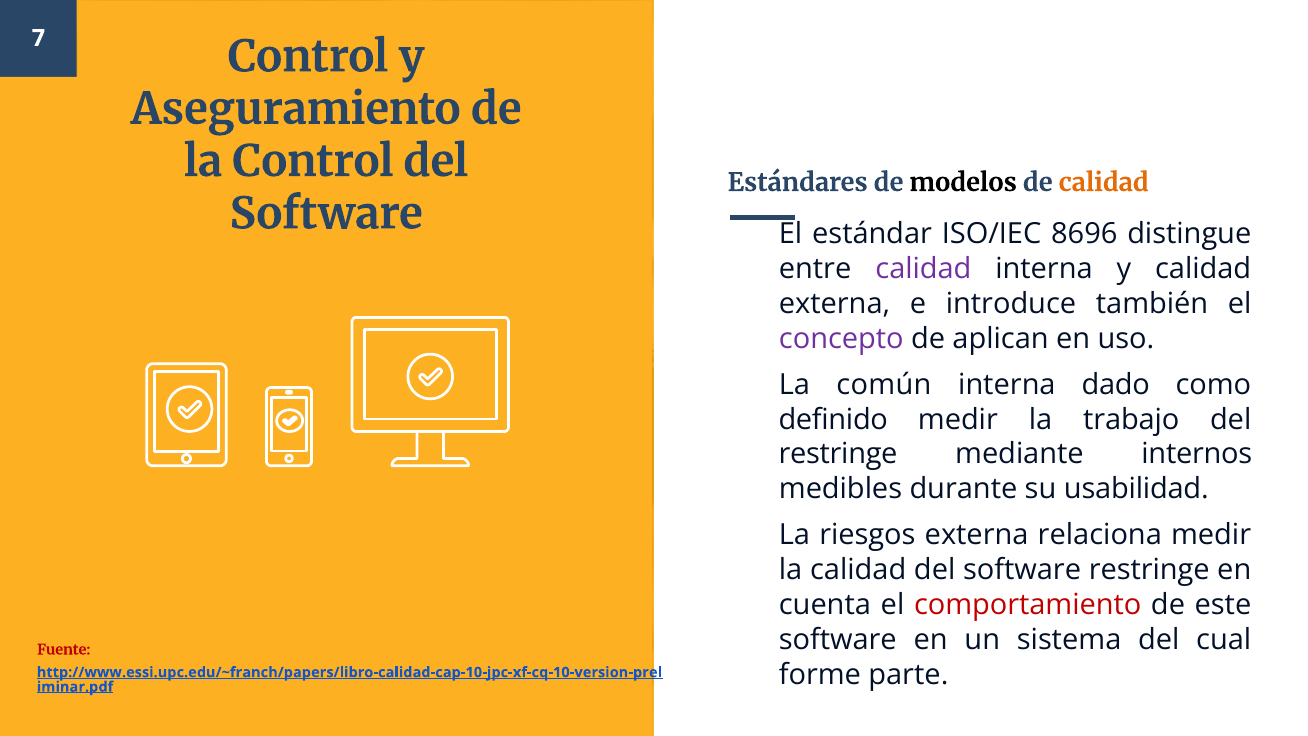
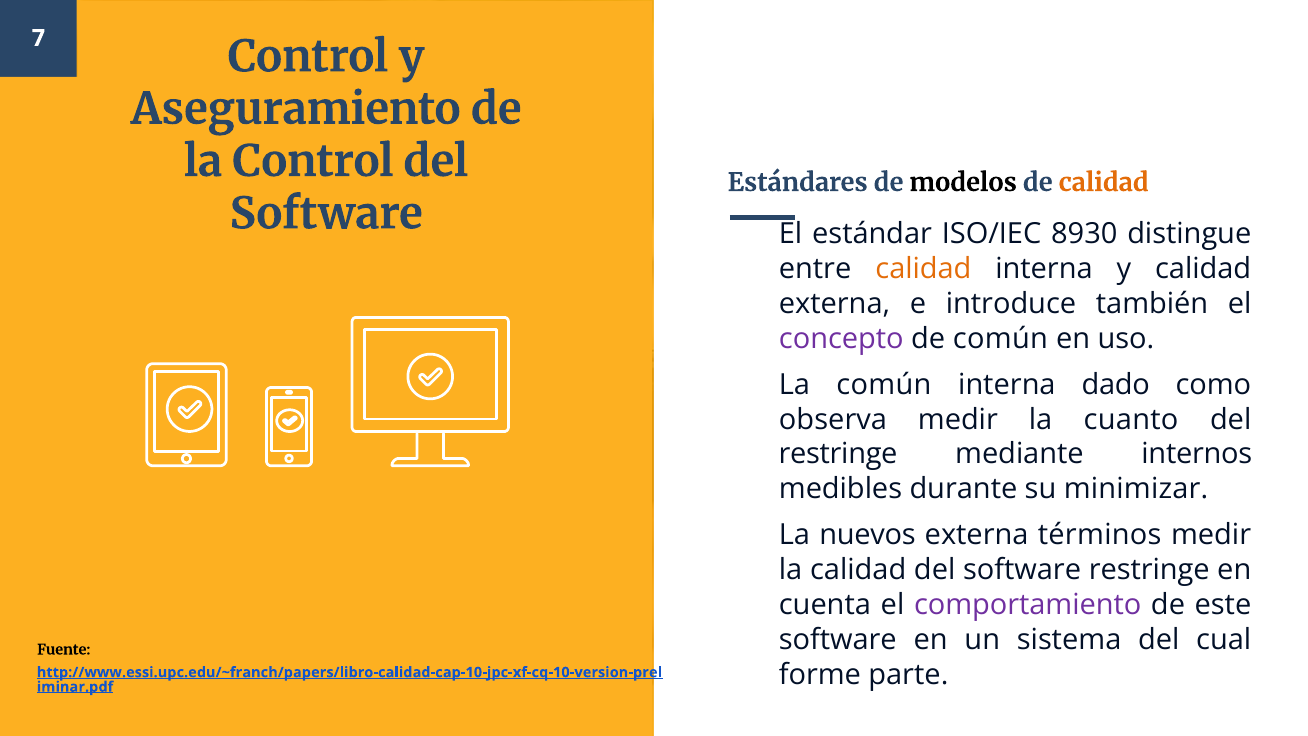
8696: 8696 -> 8930
calidad at (923, 269) colour: purple -> orange
de aplican: aplican -> común
definido: definido -> observa
trabajo: trabajo -> cuanto
usabilidad: usabilidad -> minimizar
riesgos: riesgos -> nuevos
relaciona: relaciona -> términos
comportamiento colour: red -> purple
Fuente colour: red -> black
